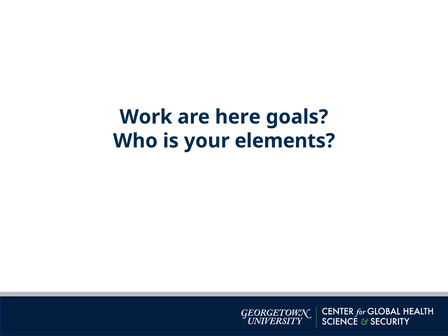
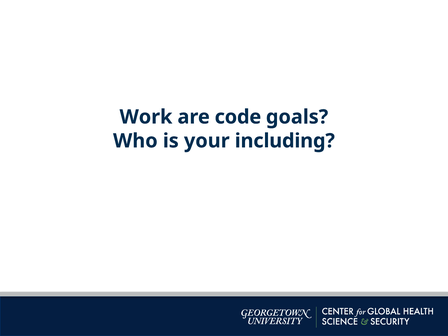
here: here -> code
elements: elements -> including
